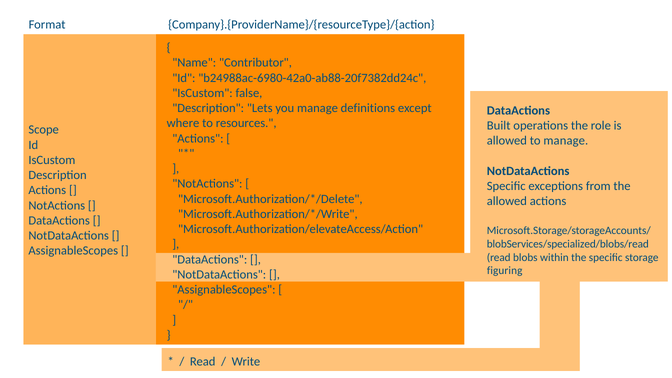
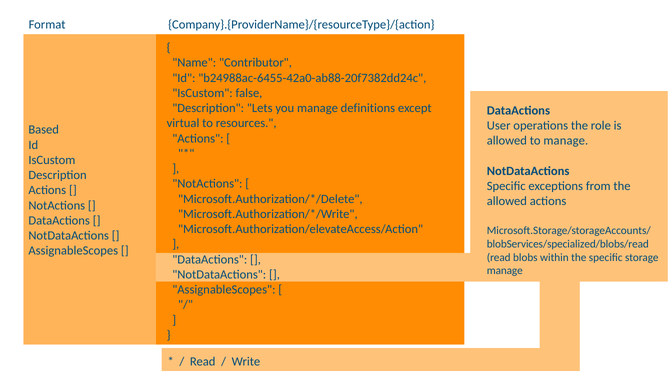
b24988ac-6980-42a0-ab88-20f7382dd24c: b24988ac-6980-42a0-ab88-20f7382dd24c -> b24988ac-6455-42a0-ab88-20f7382dd24c
where: where -> virtual
Built: Built -> User
Scope: Scope -> Based
figuring at (505, 271): figuring -> manage
